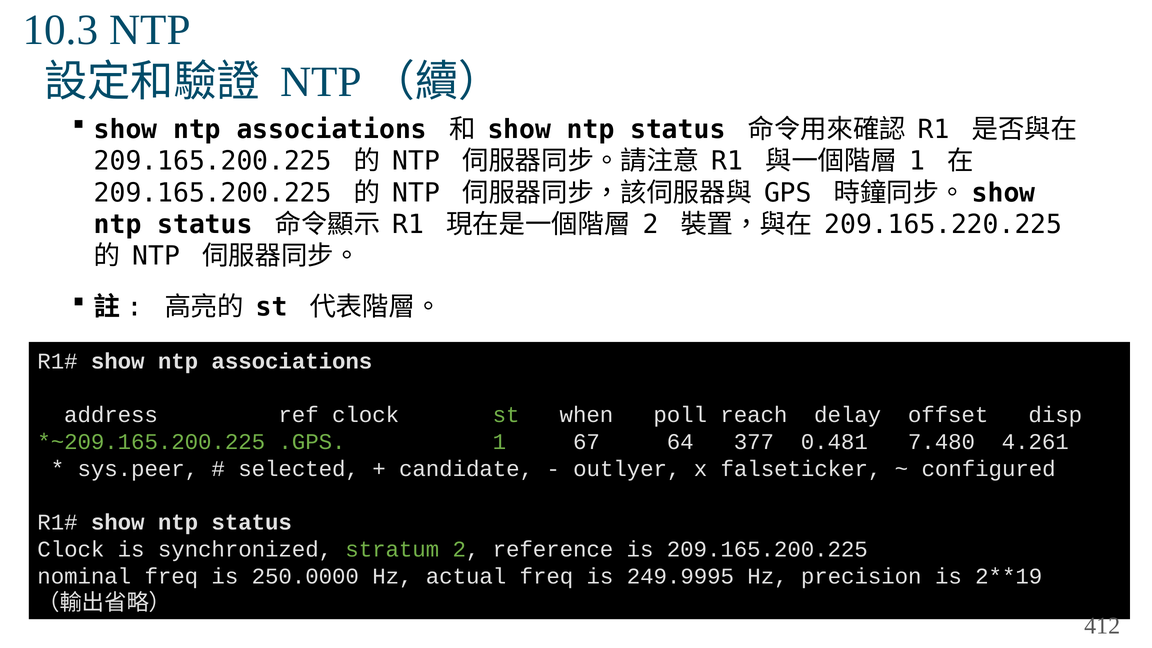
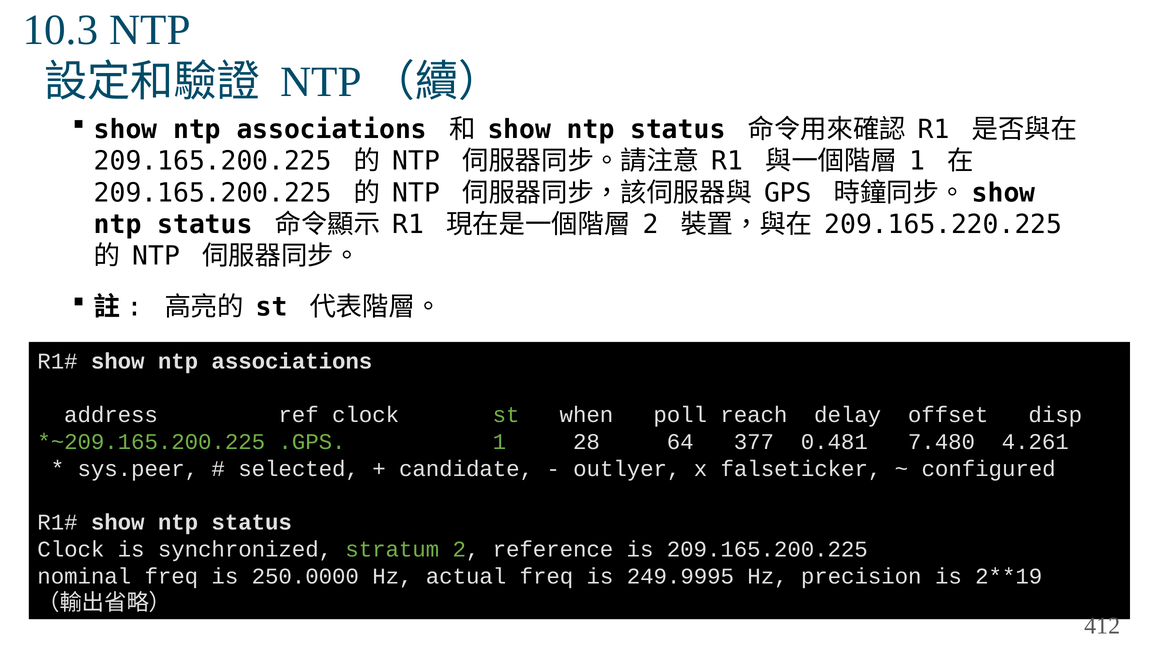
67: 67 -> 28
